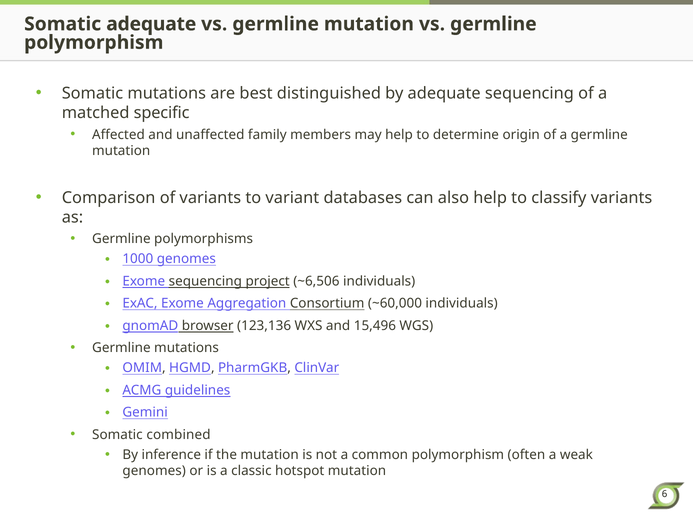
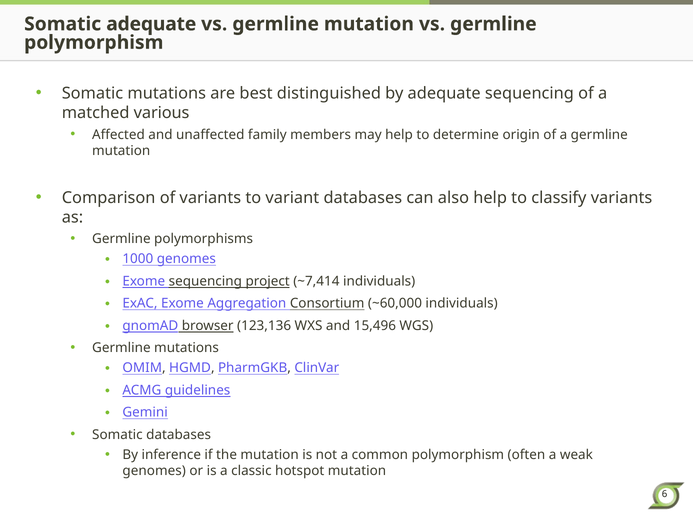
specific: specific -> various
~6,506: ~6,506 -> ~7,414
Somatic combined: combined -> databases
